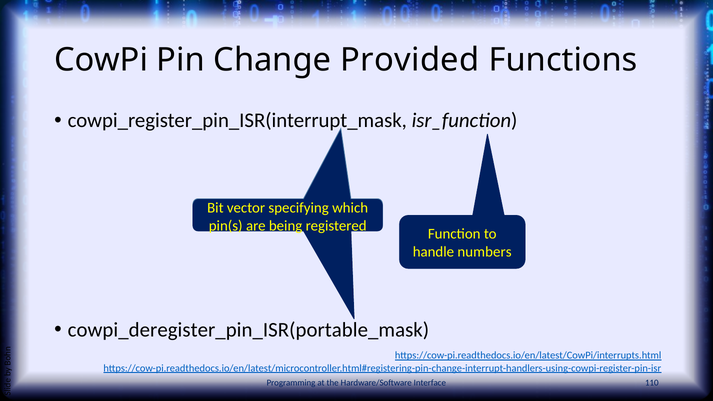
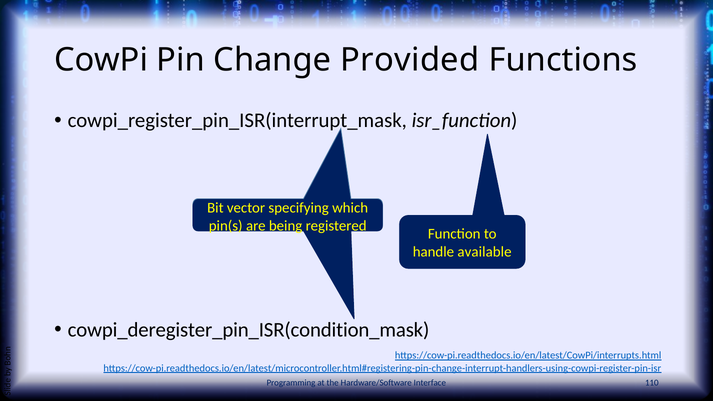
numbers: numbers -> available
cowpi_deregister_pin_ISR(portable_mask: cowpi_deregister_pin_ISR(portable_mask -> cowpi_deregister_pin_ISR(condition_mask
